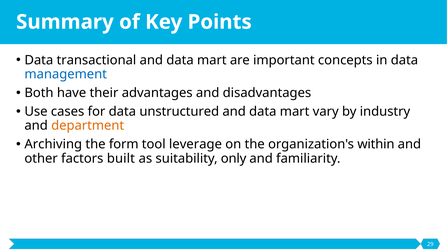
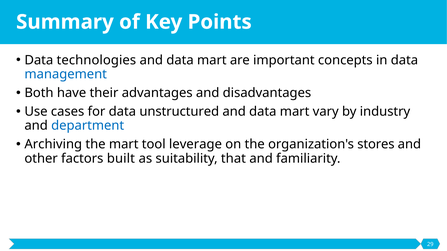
transactional: transactional -> technologies
department colour: orange -> blue
the form: form -> mart
within: within -> stores
only: only -> that
